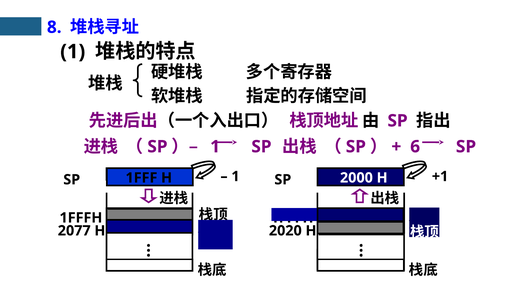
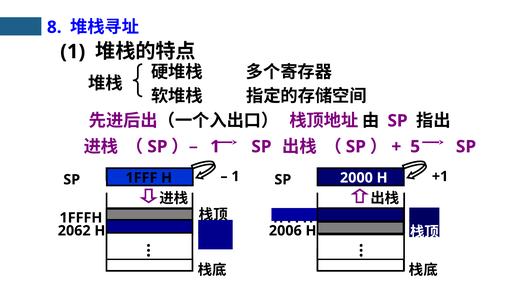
6: 6 -> 5
2077: 2077 -> 2062
2020: 2020 -> 2006
